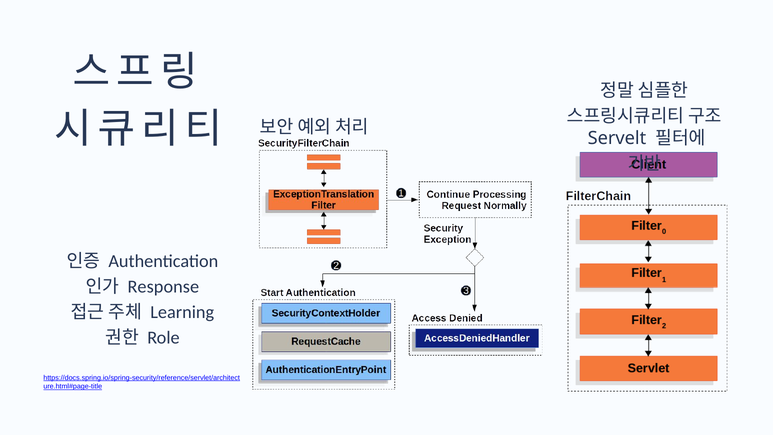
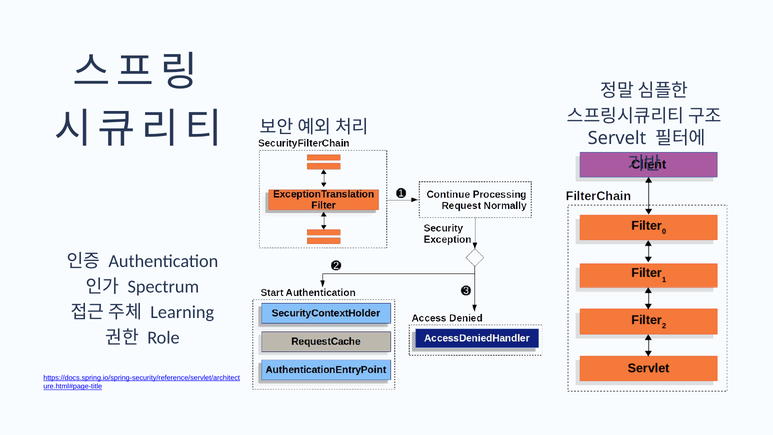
Response: Response -> Spectrum
